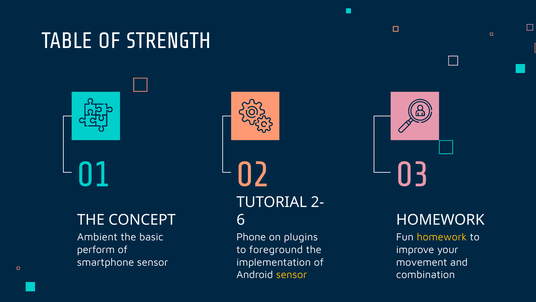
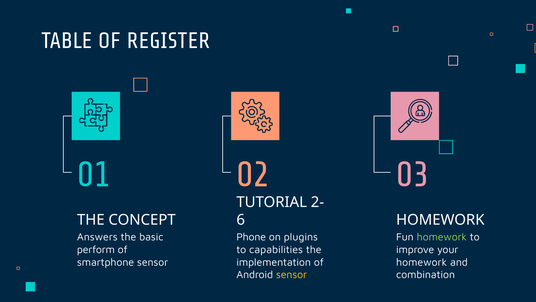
STRENGTH: STRENGTH -> REGISTER
Ambient: Ambient -> Answers
homework at (442, 237) colour: yellow -> light green
foreground: foreground -> capabilities
movement at (422, 262): movement -> homework
